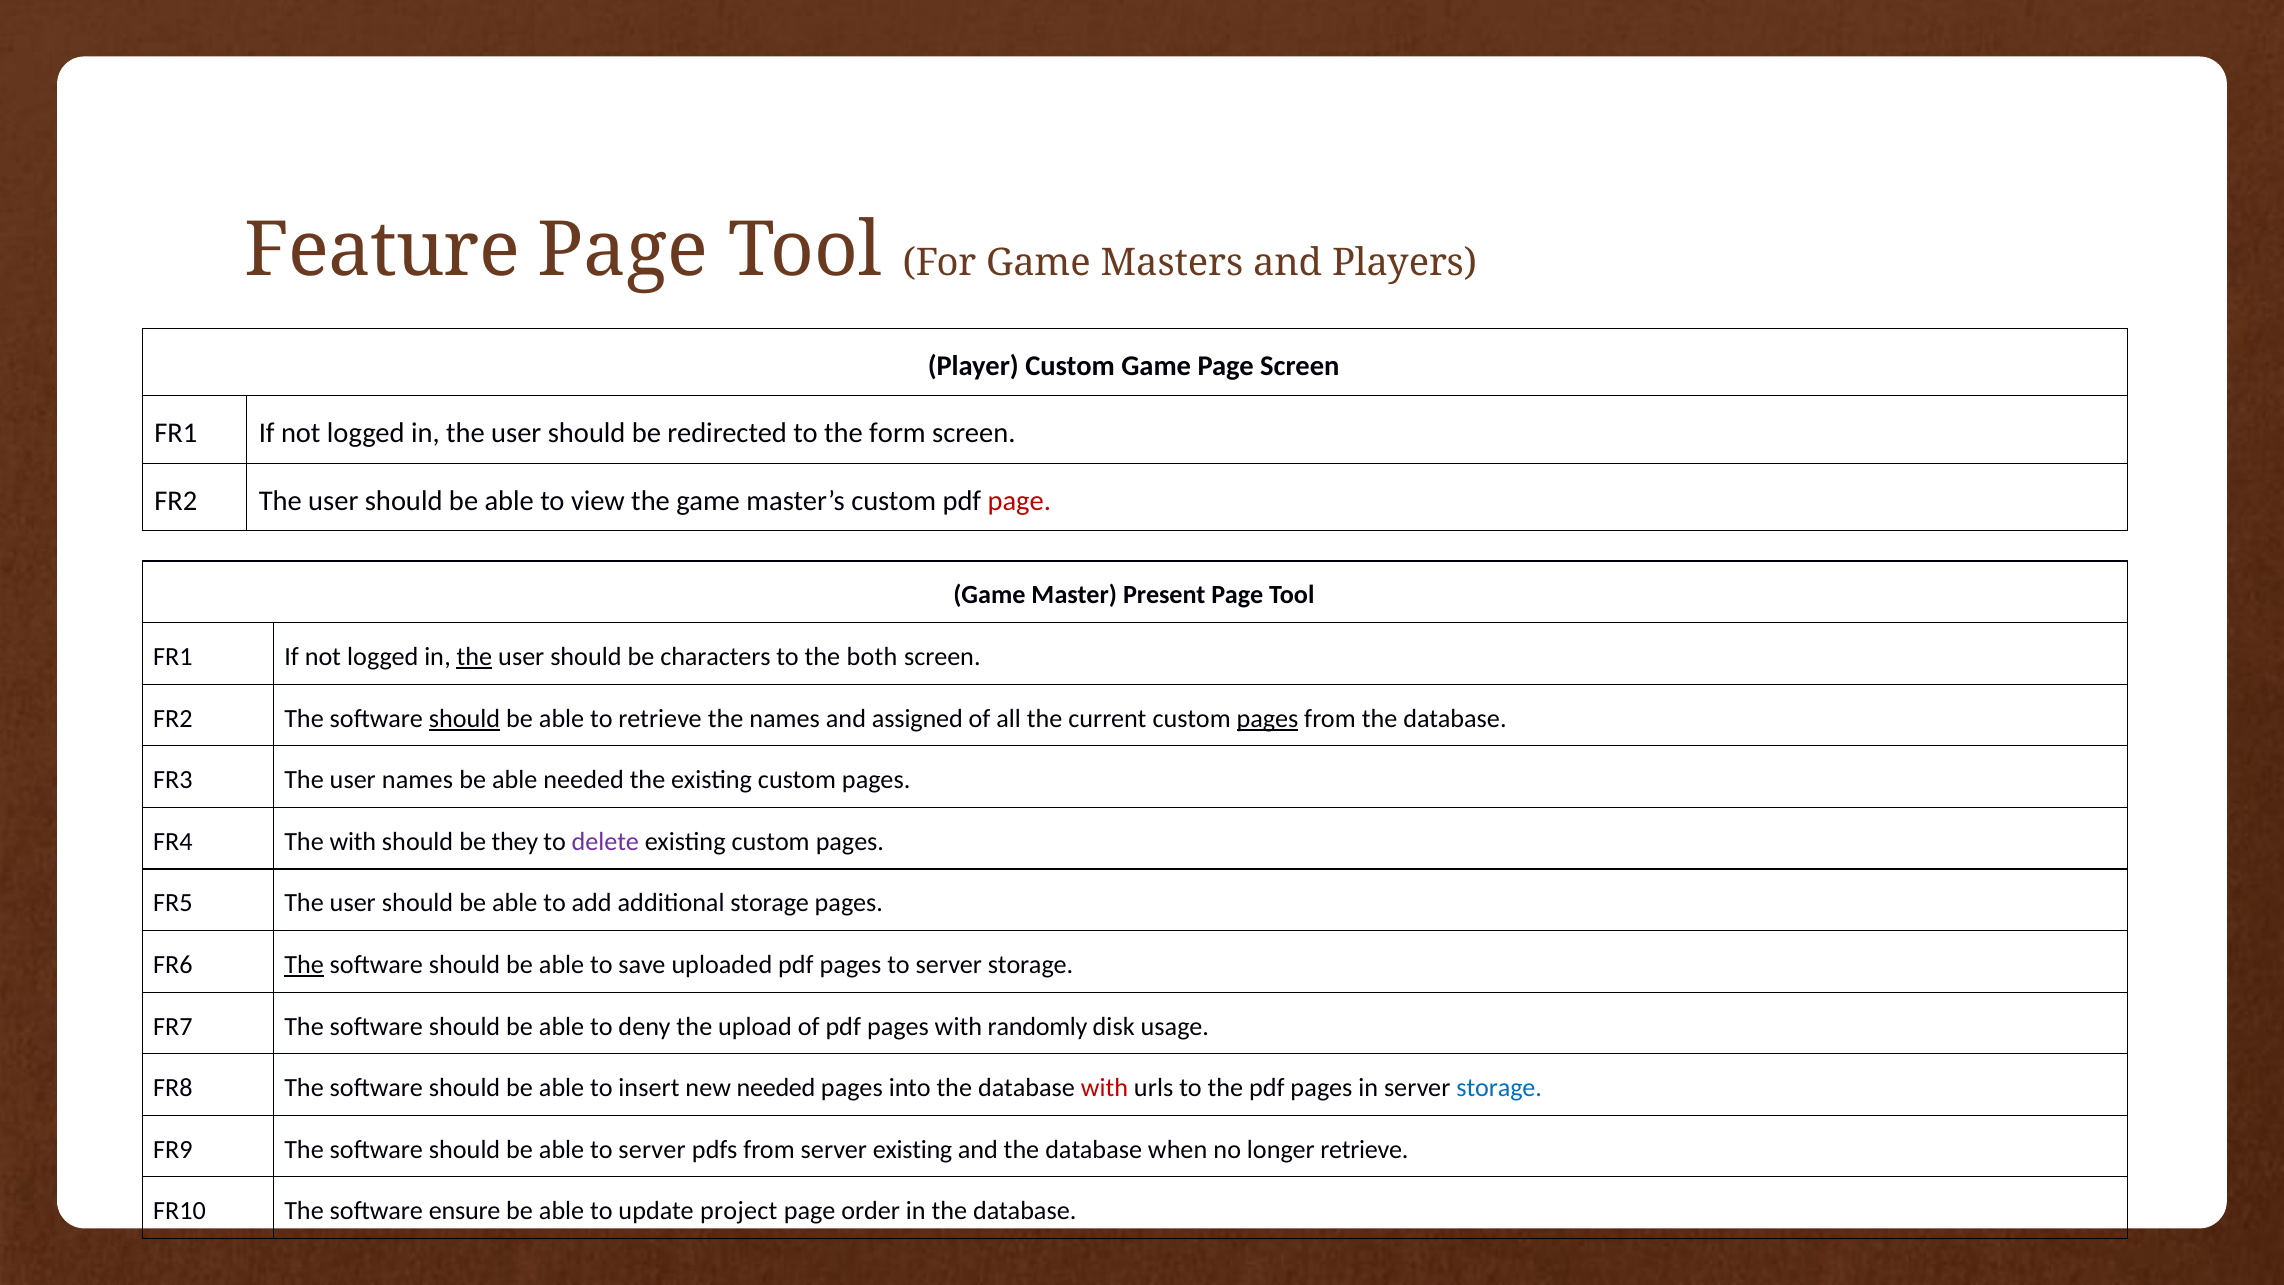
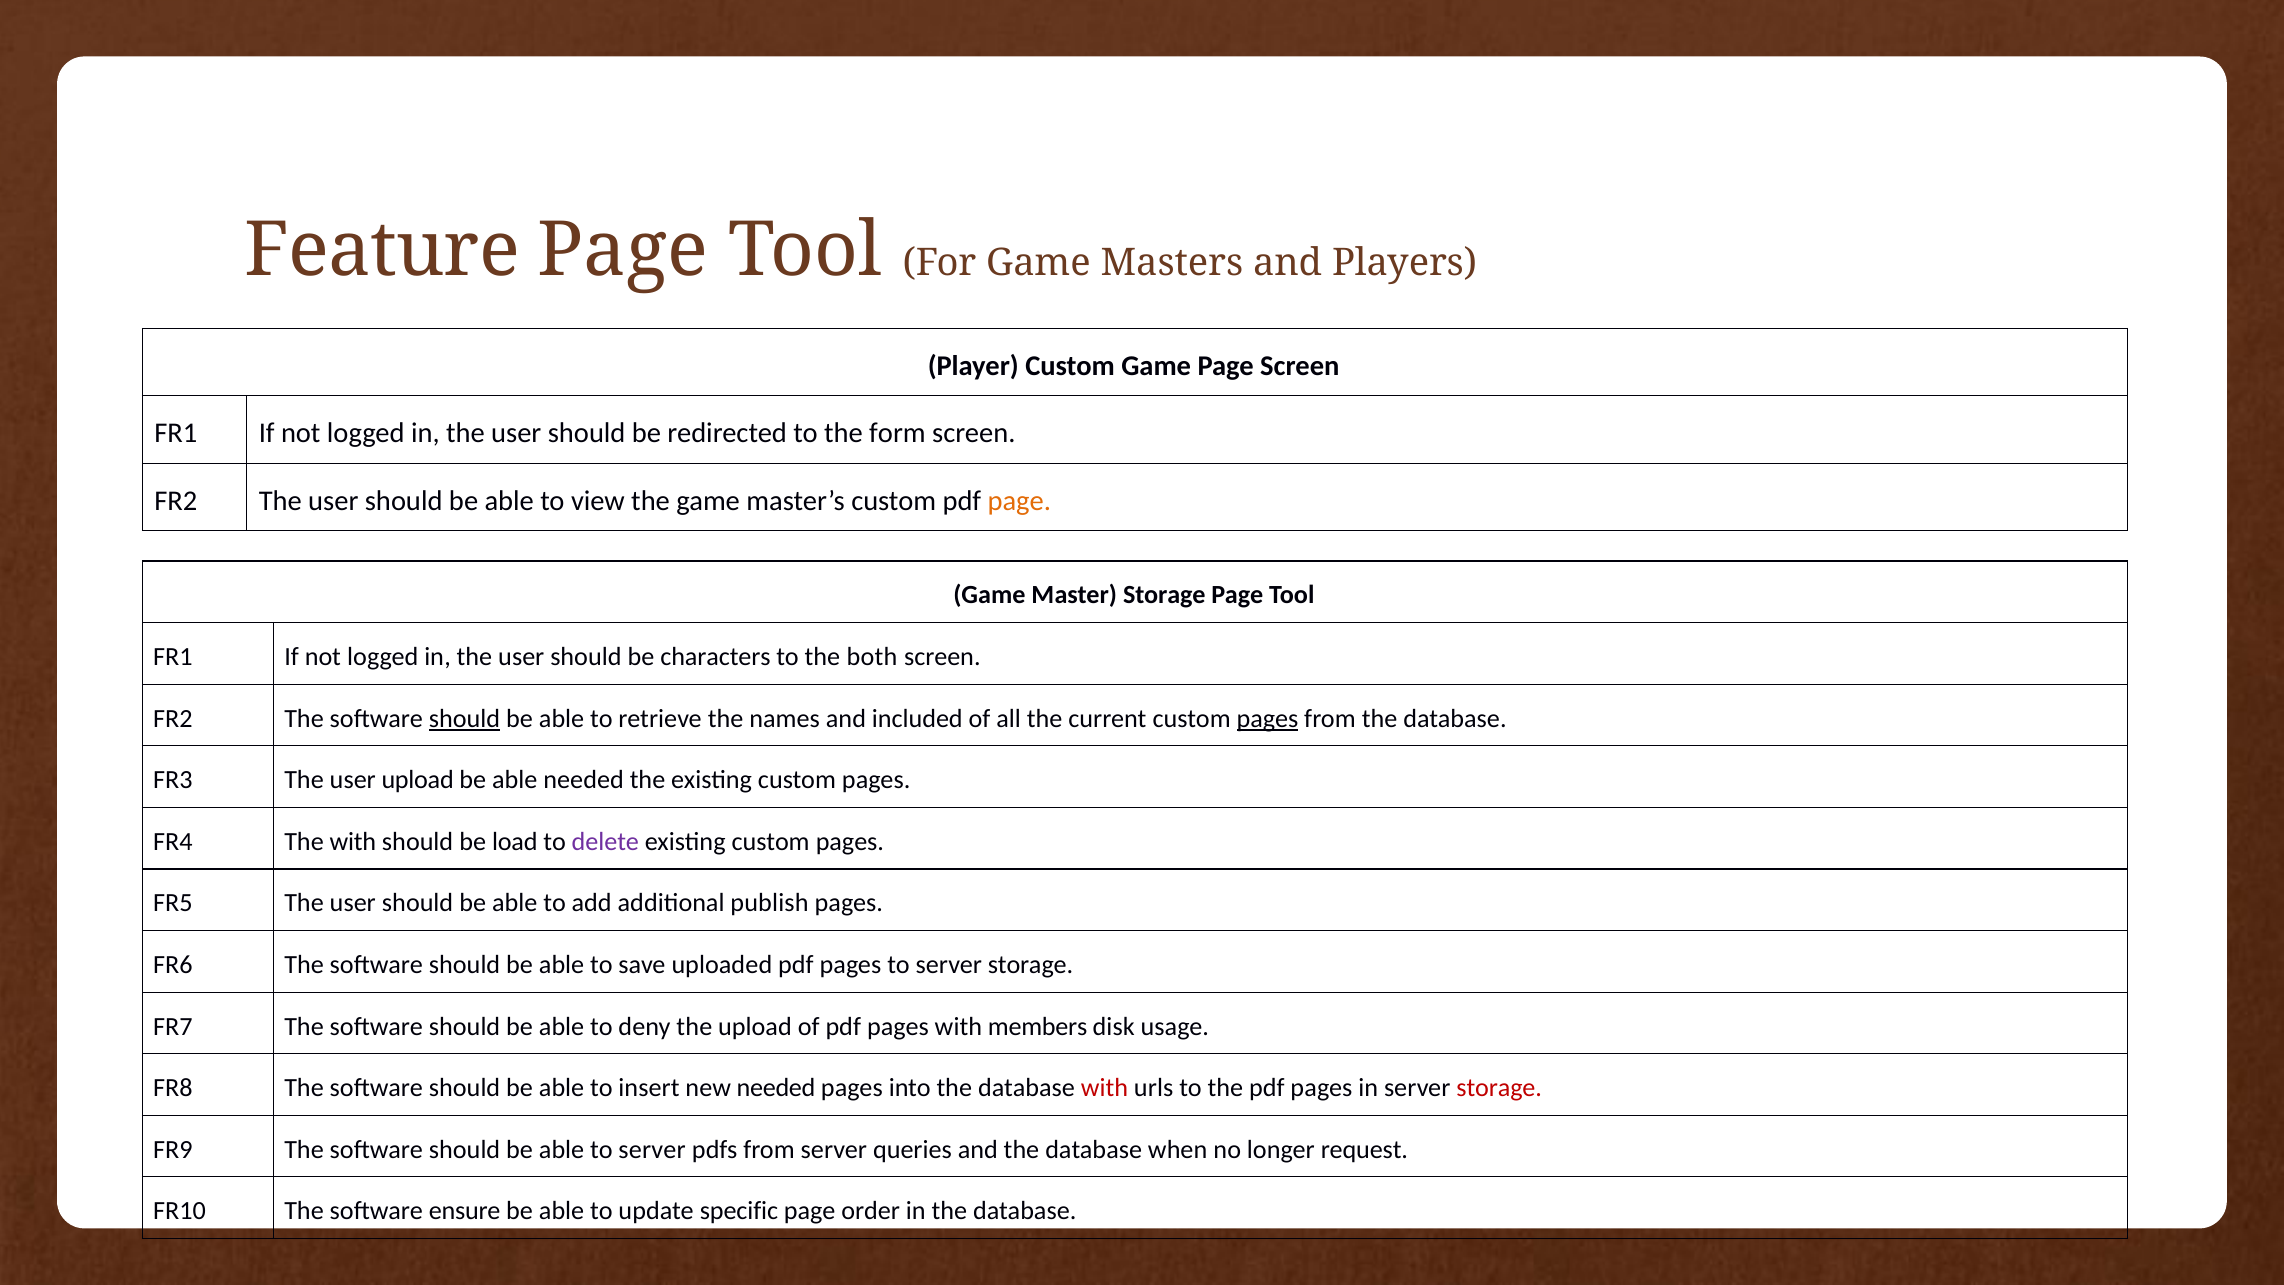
page at (1019, 501) colour: red -> orange
Master Present: Present -> Storage
the at (474, 657) underline: present -> none
assigned: assigned -> included
user names: names -> upload
they: they -> load
additional storage: storage -> publish
The at (304, 965) underline: present -> none
randomly: randomly -> members
storage at (1499, 1088) colour: blue -> red
server existing: existing -> queries
longer retrieve: retrieve -> request
project: project -> specific
